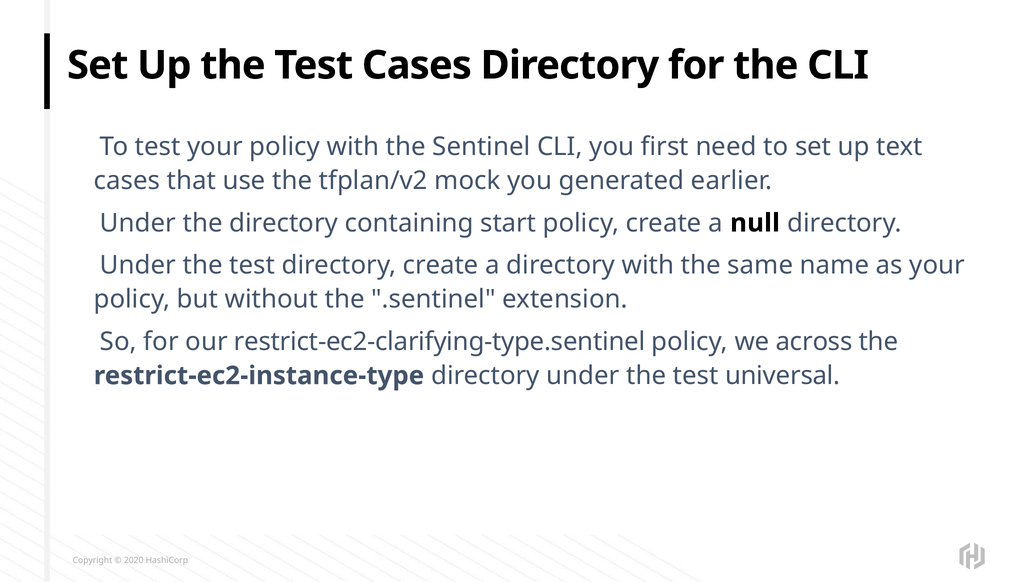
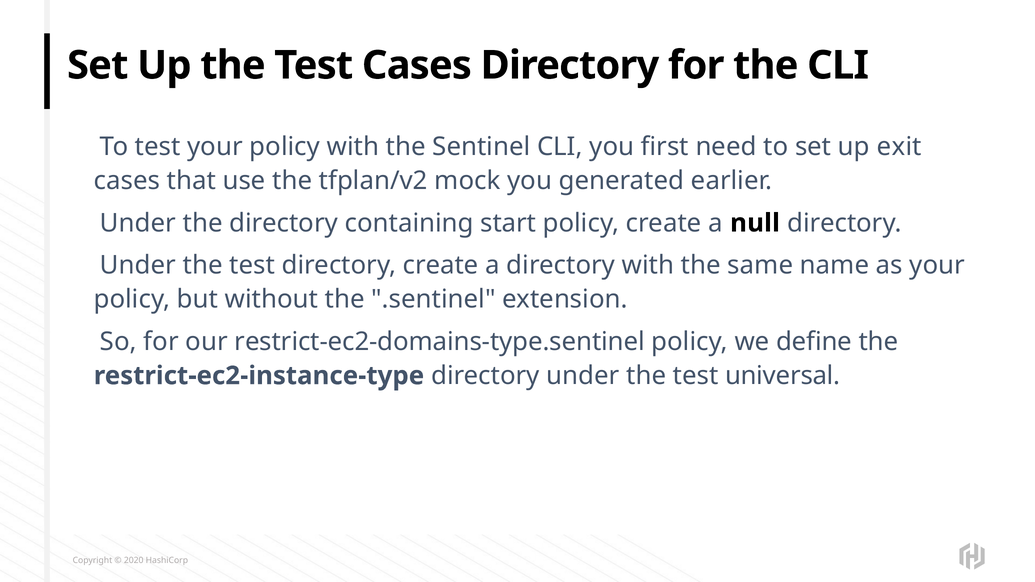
text: text -> exit
restrict-ec2-clarifying-type.sentinel: restrict-ec2-clarifying-type.sentinel -> restrict-ec2-domains-type.sentinel
across: across -> define
